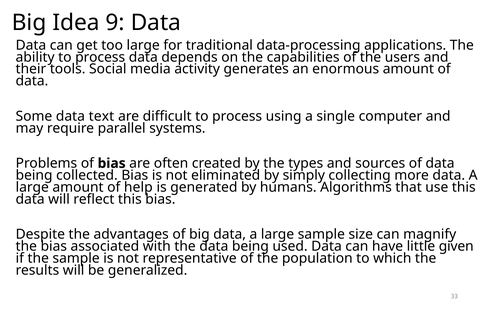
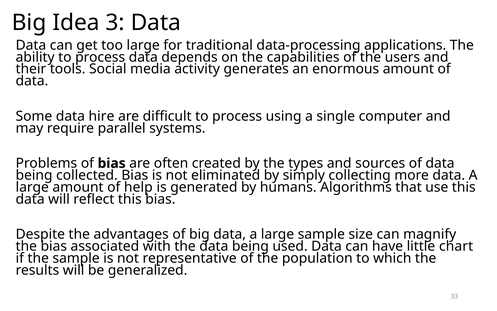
9: 9 -> 3
text: text -> hire
given: given -> chart
